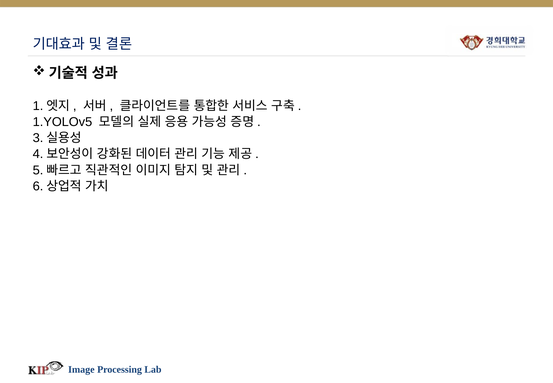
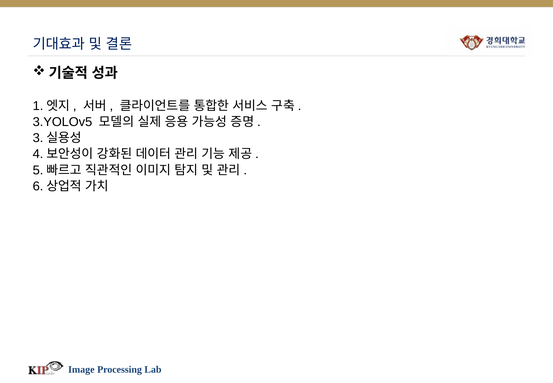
1.YOLOv5: 1.YOLOv5 -> 3.YOLOv5
